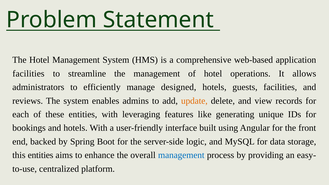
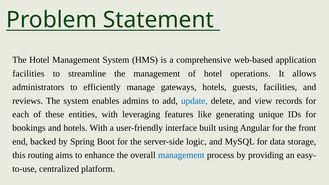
designed: designed -> gateways
update colour: orange -> blue
this entities: entities -> routing
